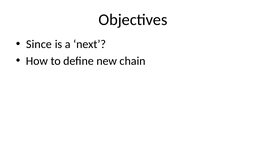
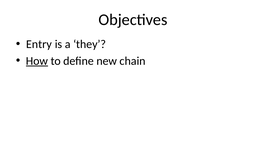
Since: Since -> Entry
next: next -> they
How underline: none -> present
